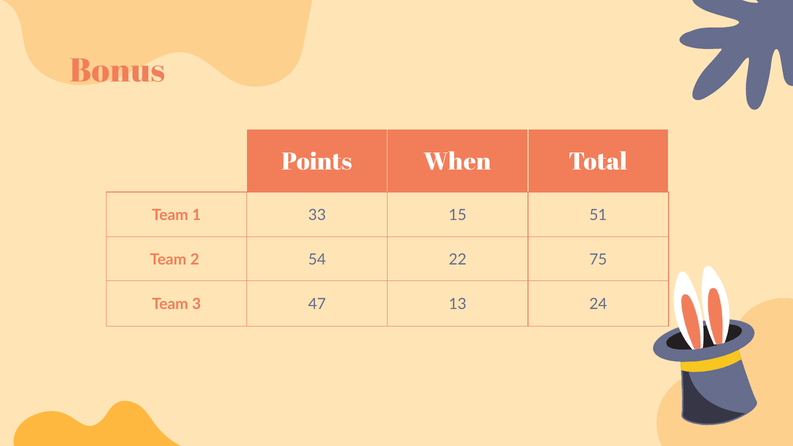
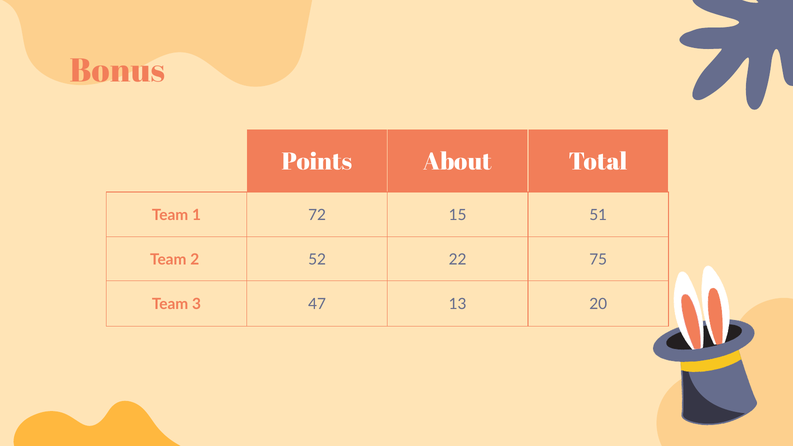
When: When -> About
33: 33 -> 72
54: 54 -> 52
24: 24 -> 20
